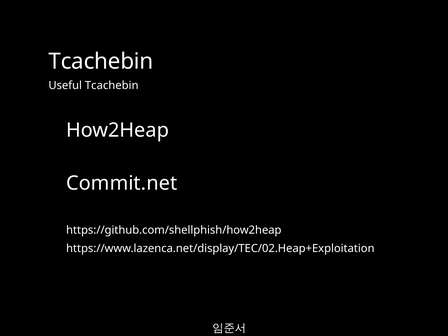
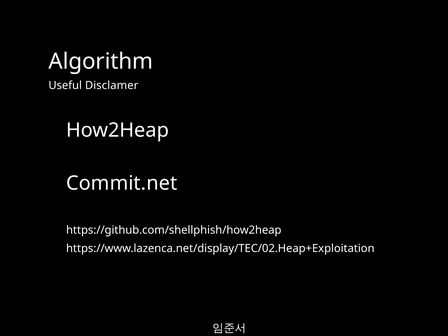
Tcachebin at (101, 61): Tcachebin -> Algorithm
Useful Tcachebin: Tcachebin -> Disclamer
